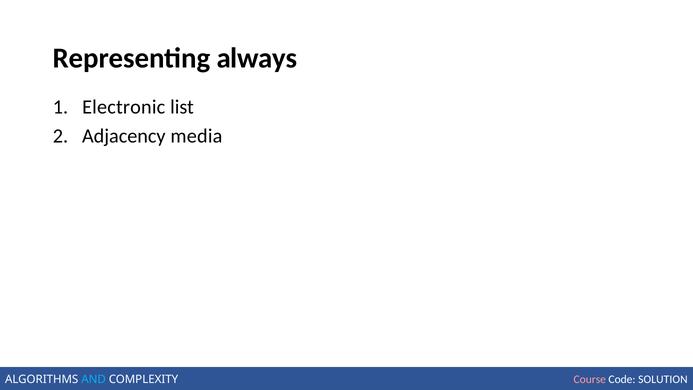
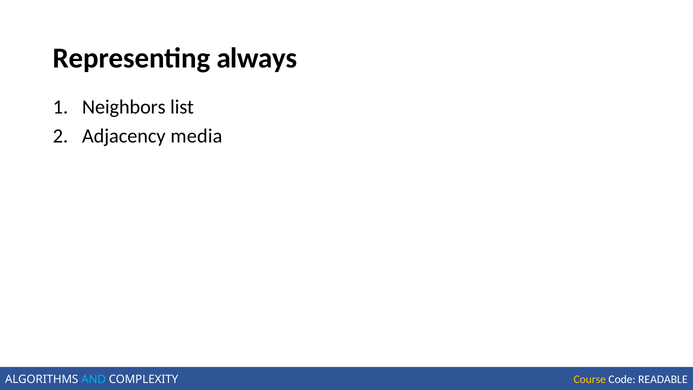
Electronic: Electronic -> Neighbors
Course colour: pink -> yellow
SOLUTION: SOLUTION -> READABLE
